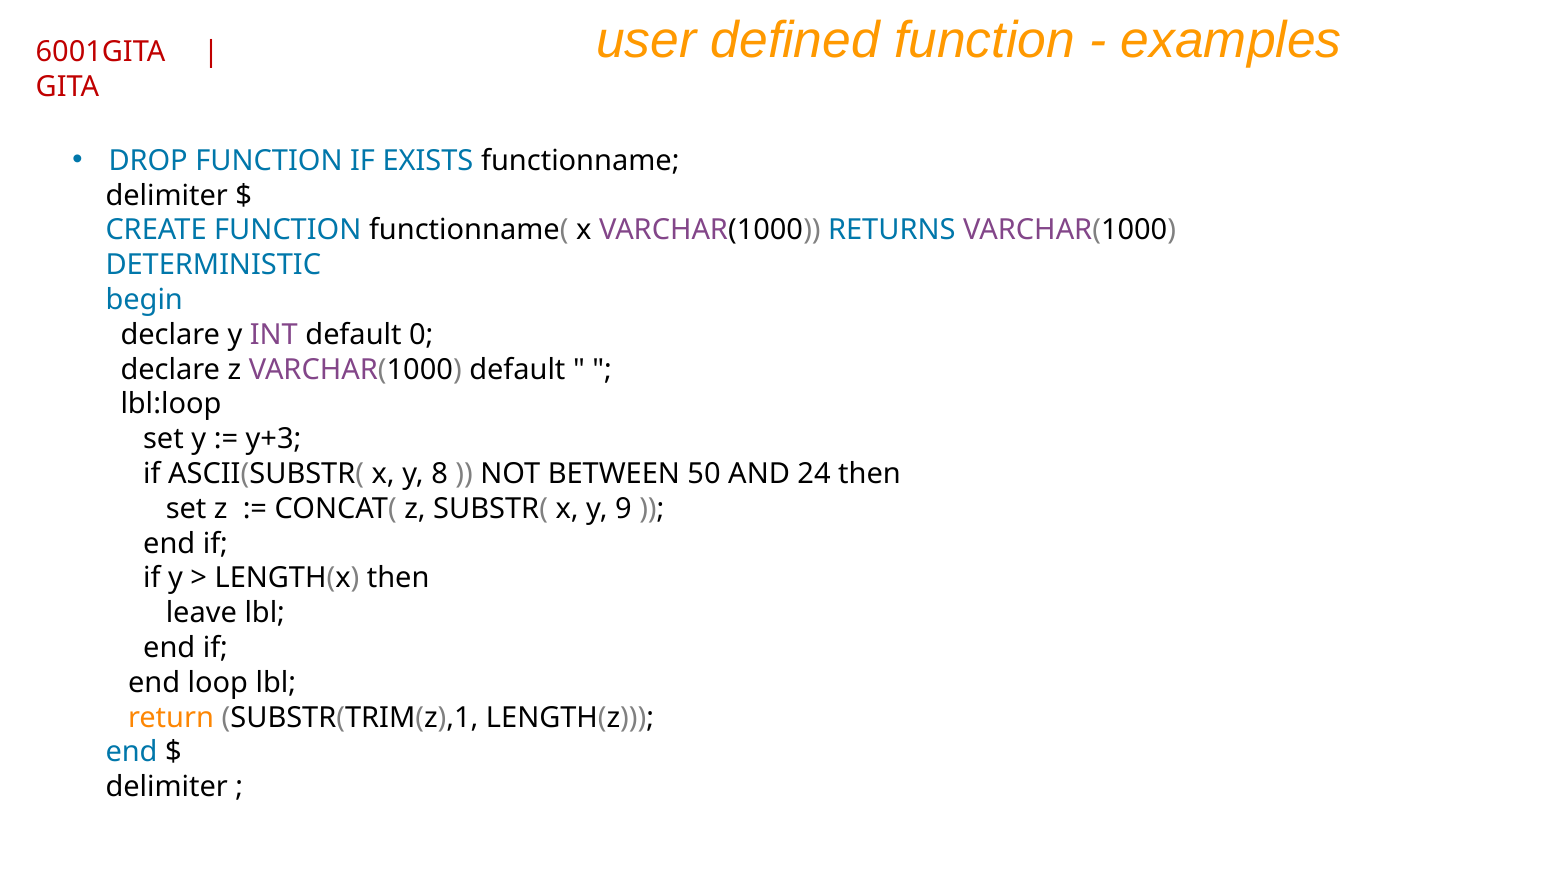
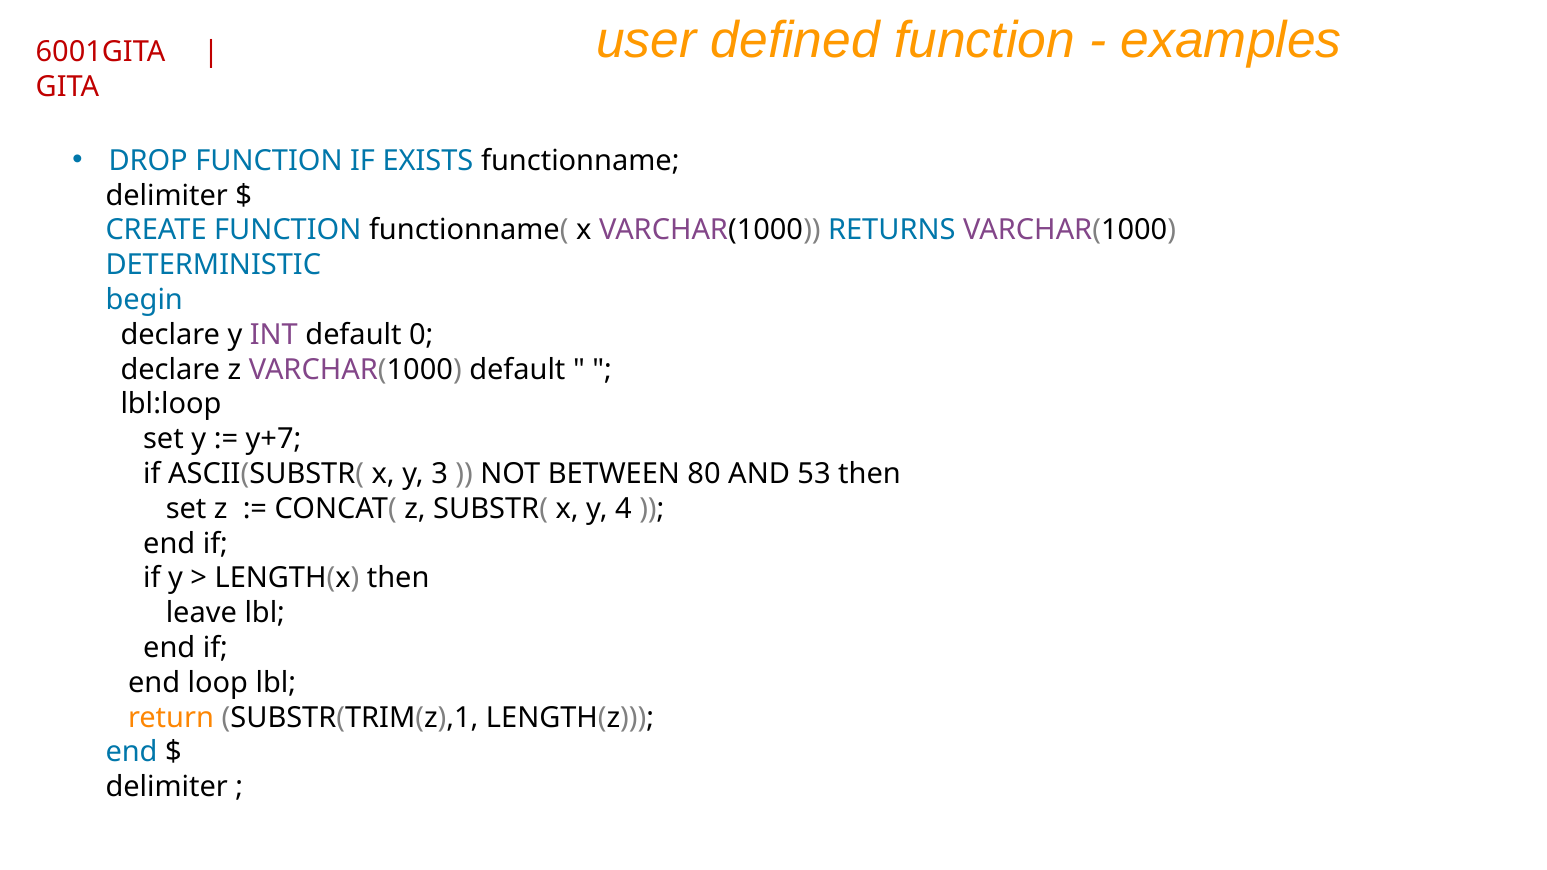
y+3: y+3 -> y+7
8: 8 -> 3
50: 50 -> 80
24: 24 -> 53
9: 9 -> 4
